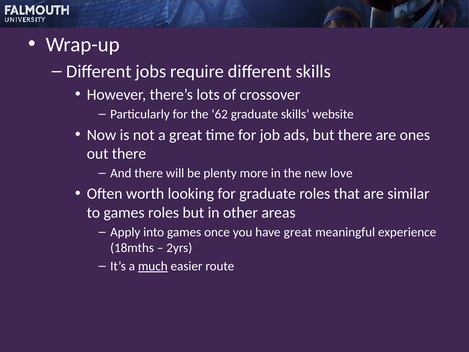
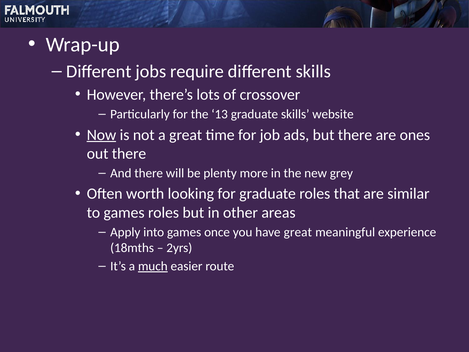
62: 62 -> 13
Now underline: none -> present
love: love -> grey
